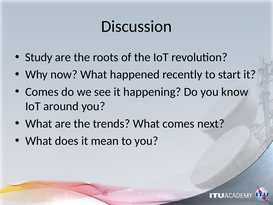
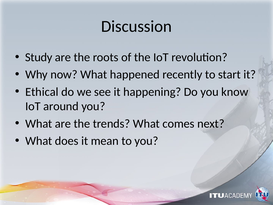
Comes at (42, 92): Comes -> Ethical
